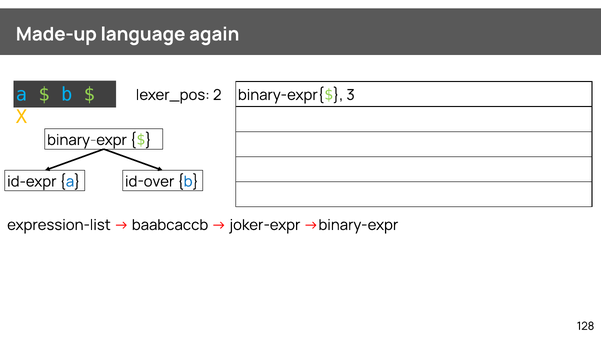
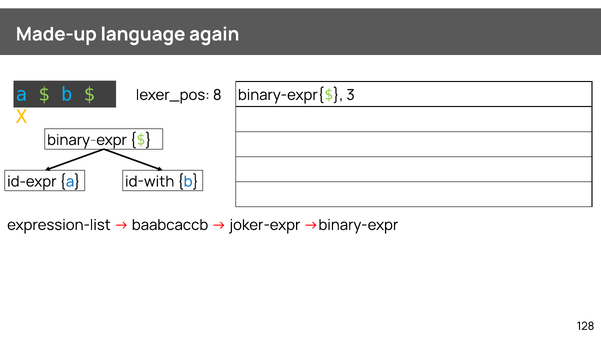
2: 2 -> 8
id-over: id-over -> id-with
